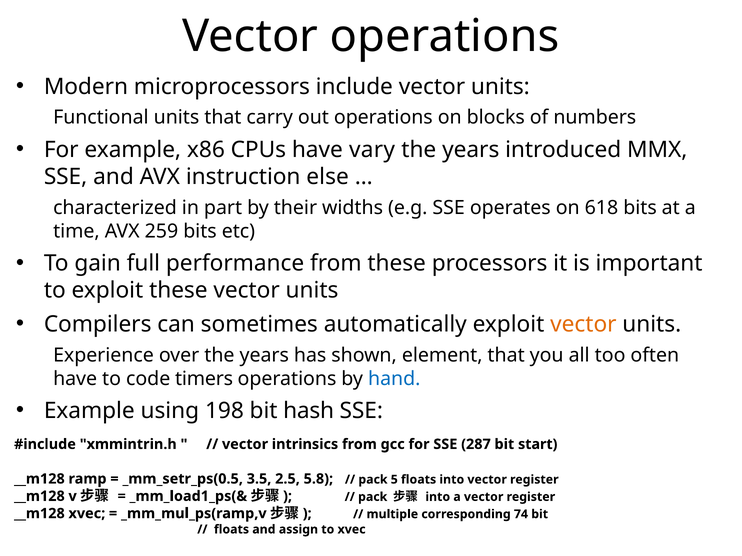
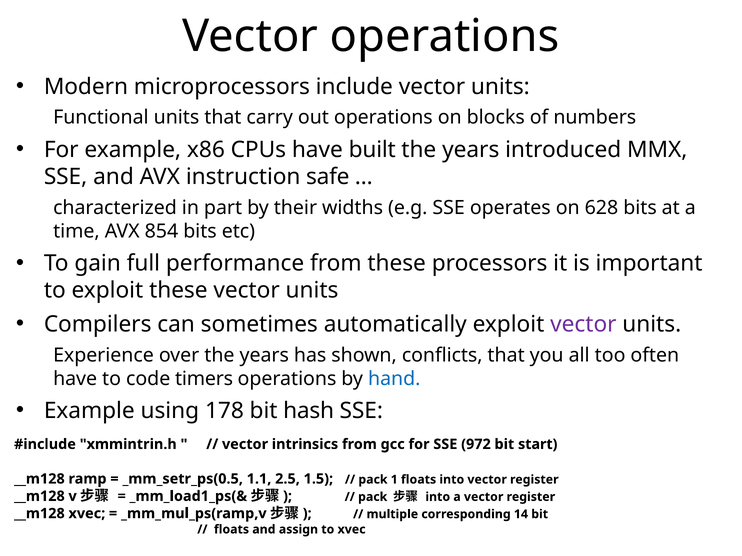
vary: vary -> built
else: else -> safe
618: 618 -> 628
259: 259 -> 854
vector at (583, 325) colour: orange -> purple
element: element -> conflicts
198: 198 -> 178
287: 287 -> 972
3.5: 3.5 -> 1.1
5.8: 5.8 -> 1.5
5: 5 -> 1
74: 74 -> 14
